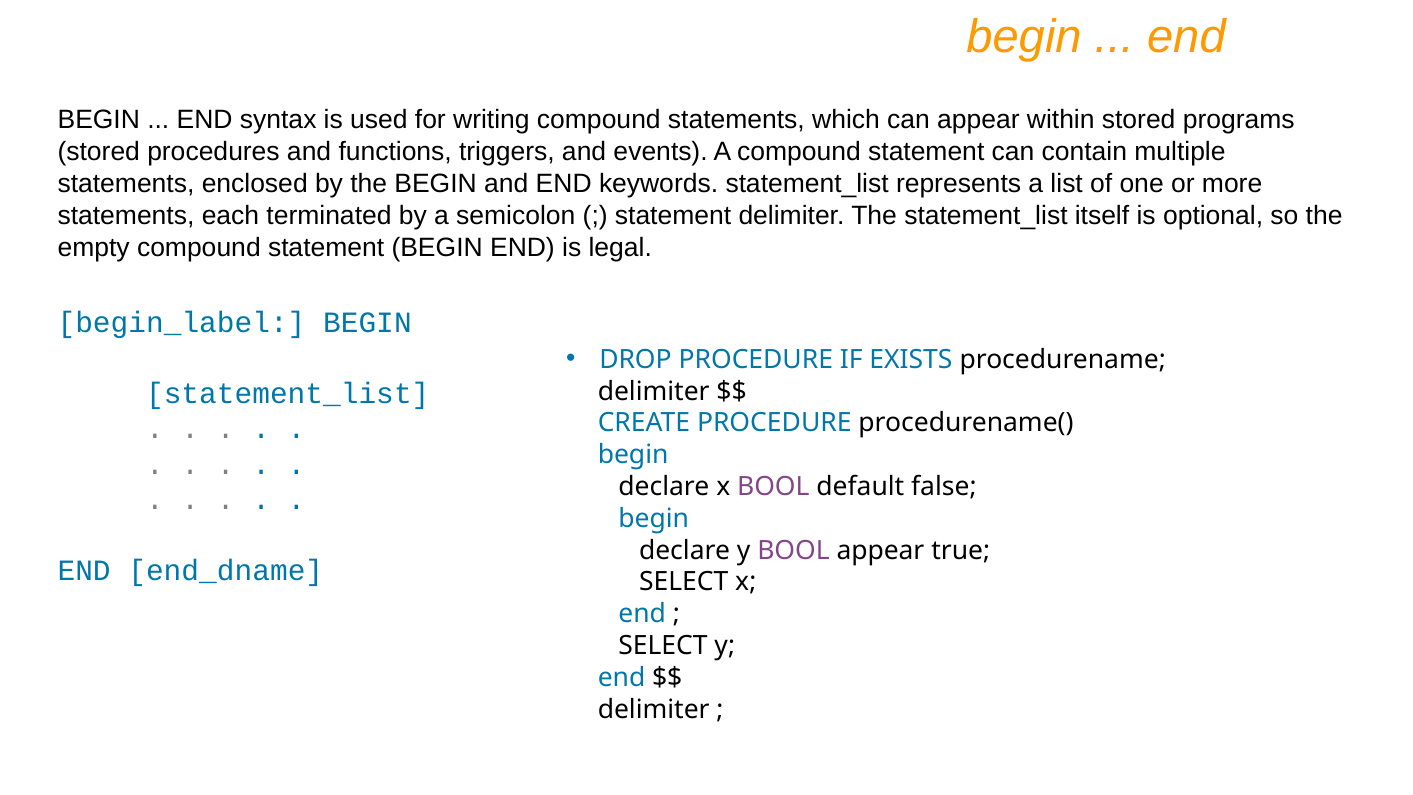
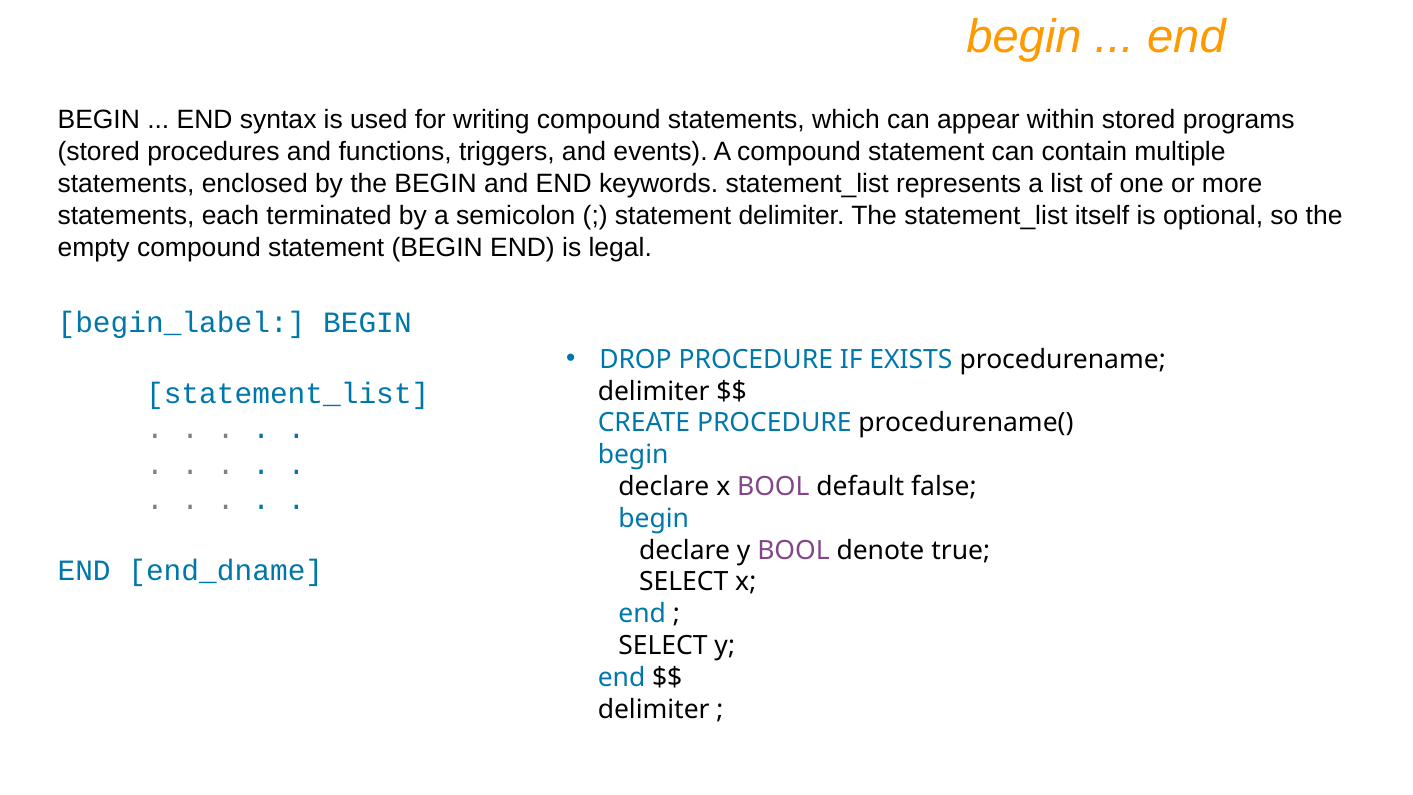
BOOL appear: appear -> denote
